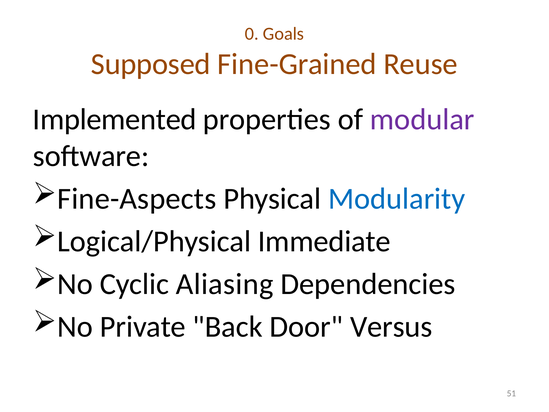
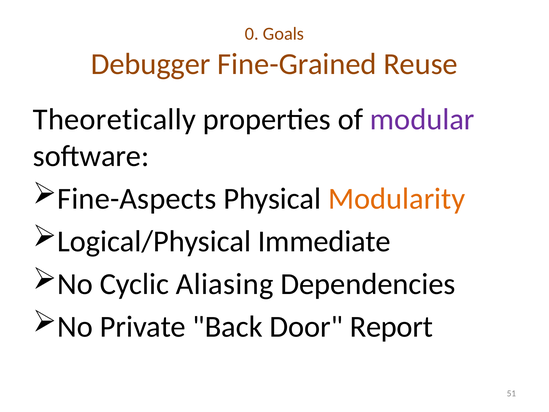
Supposed: Supposed -> Debugger
Implemented: Implemented -> Theoretically
Modularity colour: blue -> orange
Versus: Versus -> Report
